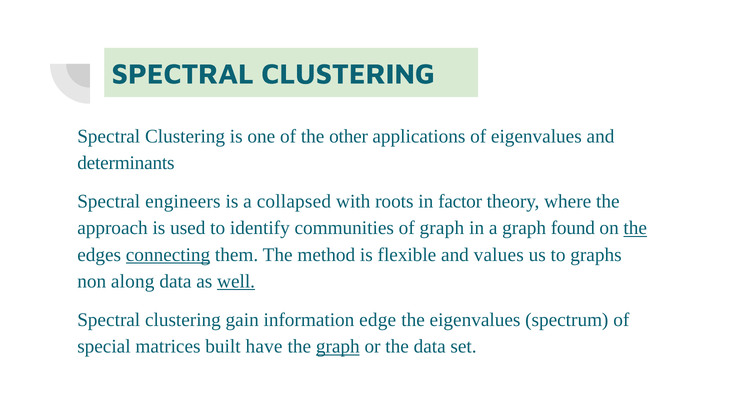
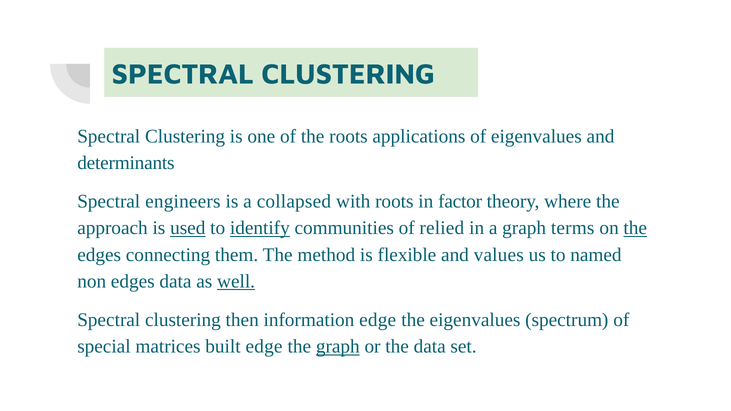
the other: other -> roots
used underline: none -> present
identify underline: none -> present
of graph: graph -> relied
found: found -> terms
connecting underline: present -> none
graphs: graphs -> named
non along: along -> edges
gain: gain -> then
built have: have -> edge
